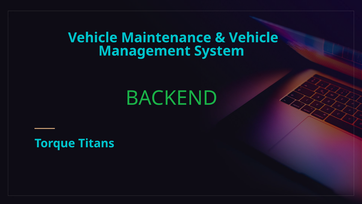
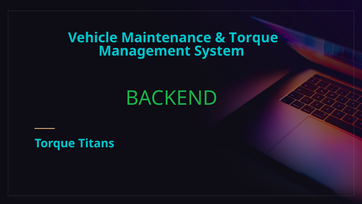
Vehicle at (254, 38): Vehicle -> Torque
